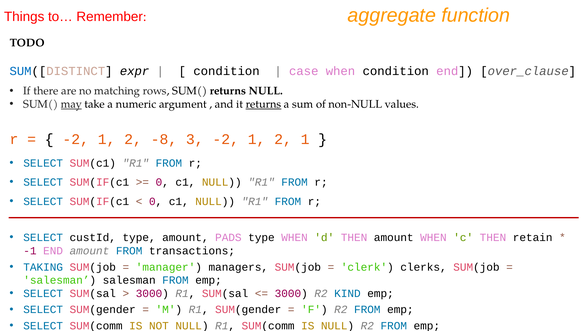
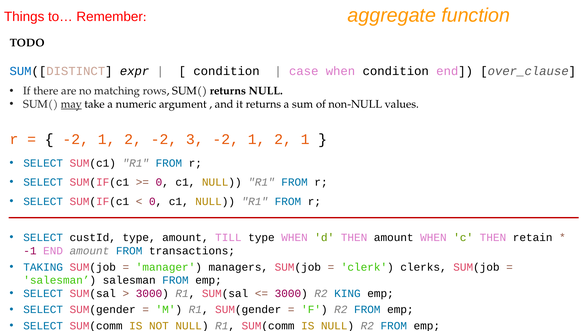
returns at (264, 104) underline: present -> none
2 -8: -8 -> -2
PADS: PADS -> TILL
KIND: KIND -> KING
